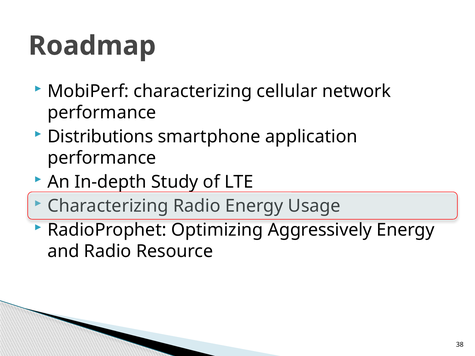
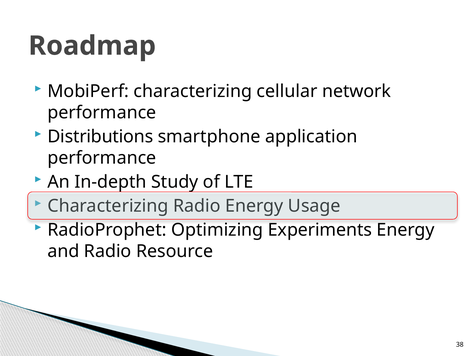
Aggressively: Aggressively -> Experiments
